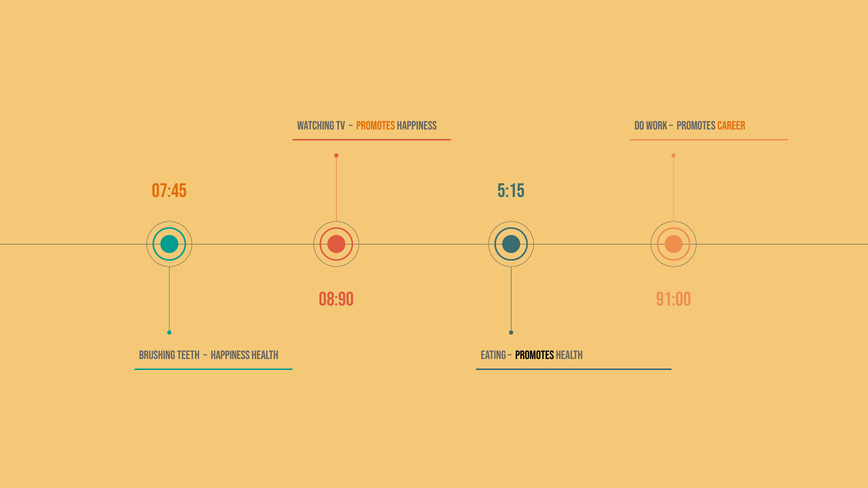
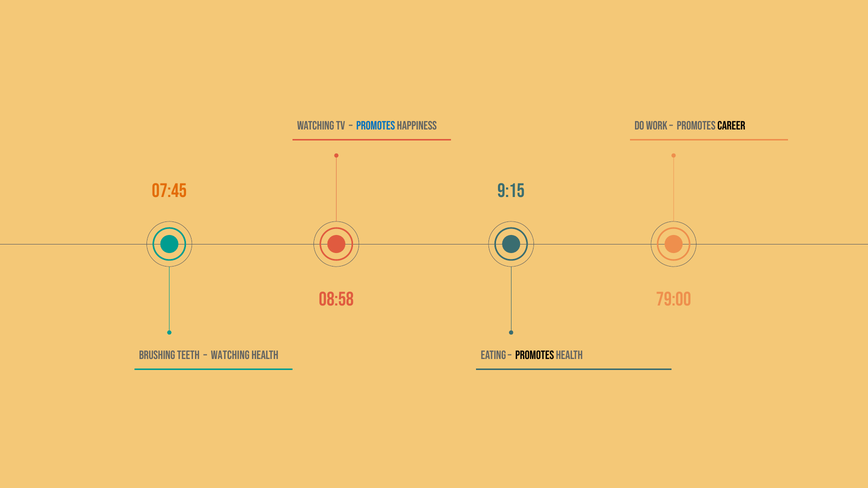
Promotes at (376, 126) colour: orange -> blue
Career colour: orange -> black
5:15: 5:15 -> 9:15
08:90: 08:90 -> 08:58
91:00: 91:00 -> 79:00
Happiness at (230, 355): Happiness -> Watching
